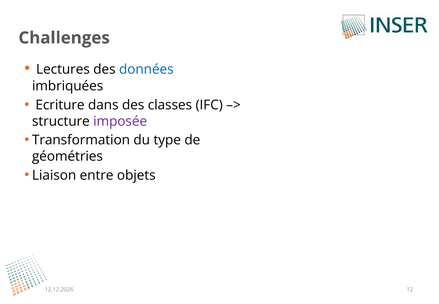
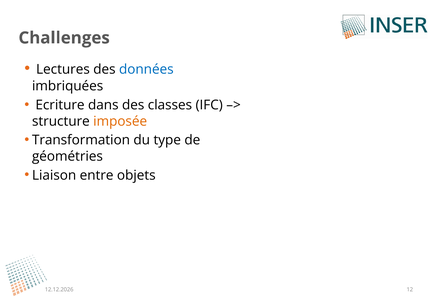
imposée colour: purple -> orange
